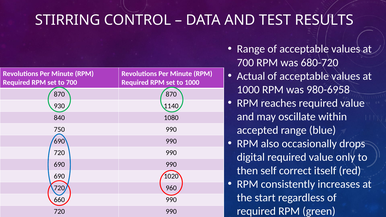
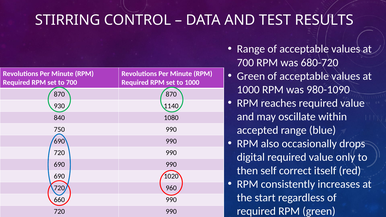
Actual at (251, 76): Actual -> Green
980-6958: 980-6958 -> 980-1090
